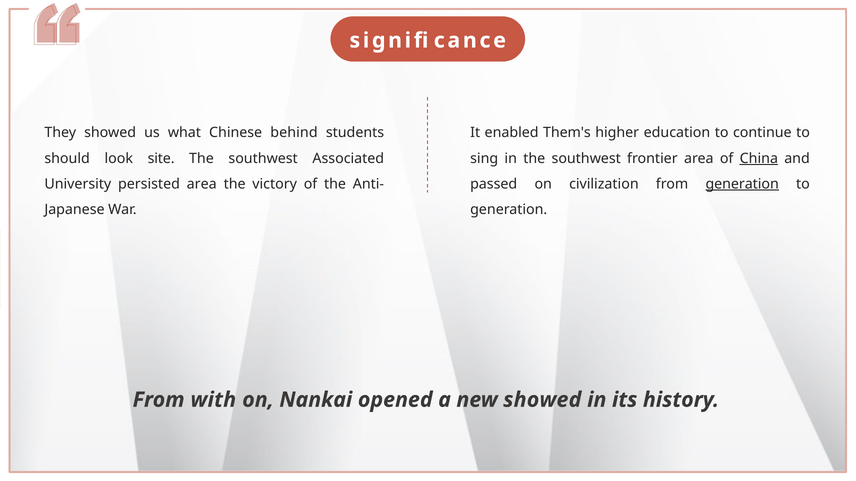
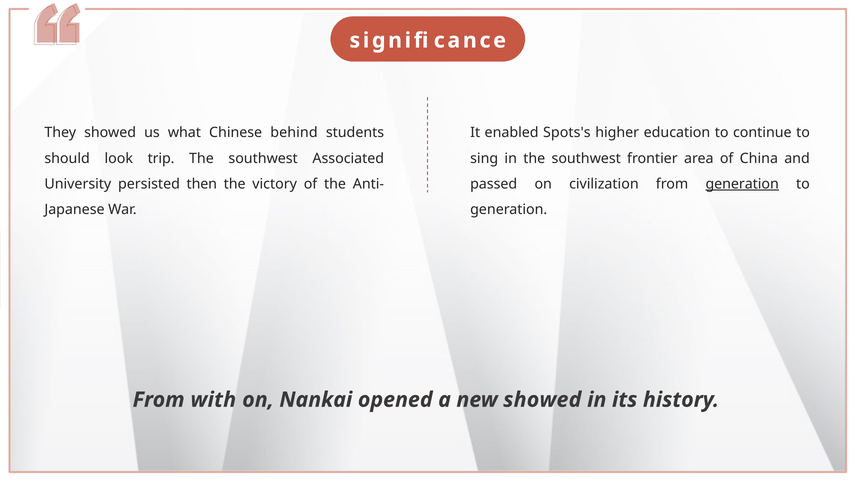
Them's: Them's -> Spots's
site: site -> trip
China underline: present -> none
persisted area: area -> then
